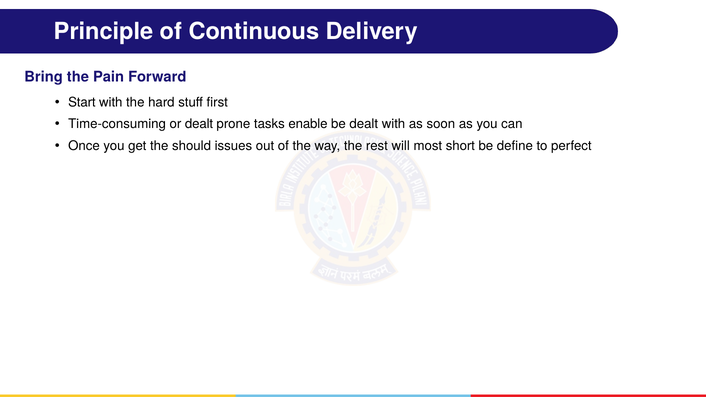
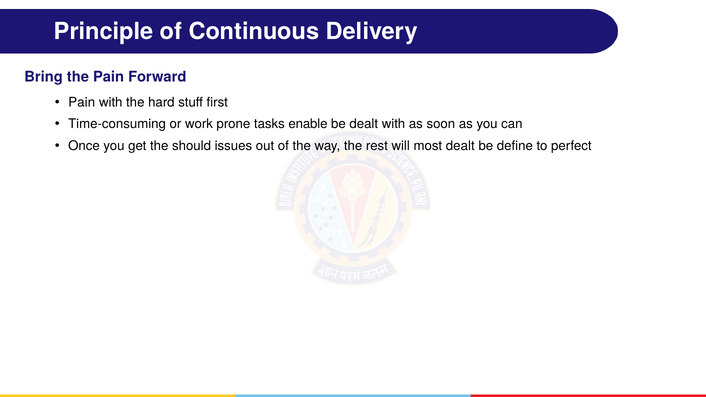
Start at (82, 102): Start -> Pain
or dealt: dealt -> work
most short: short -> dealt
